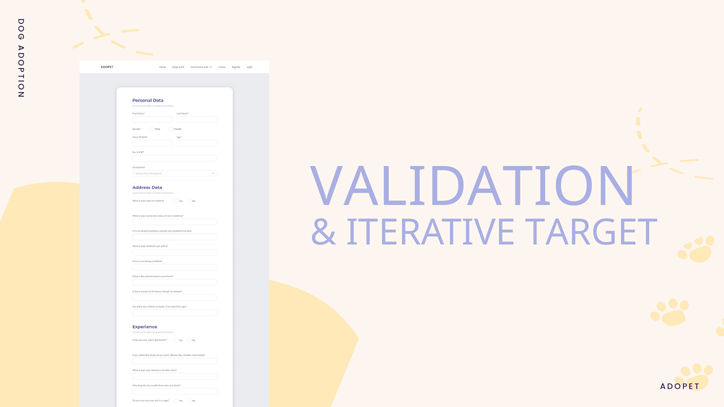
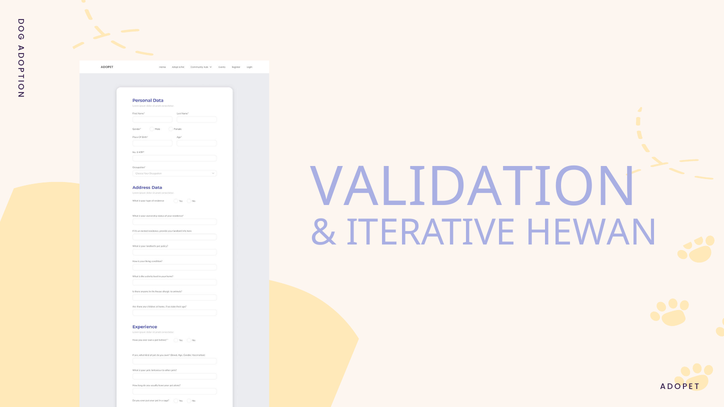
TARGET: TARGET -> HEWAN
